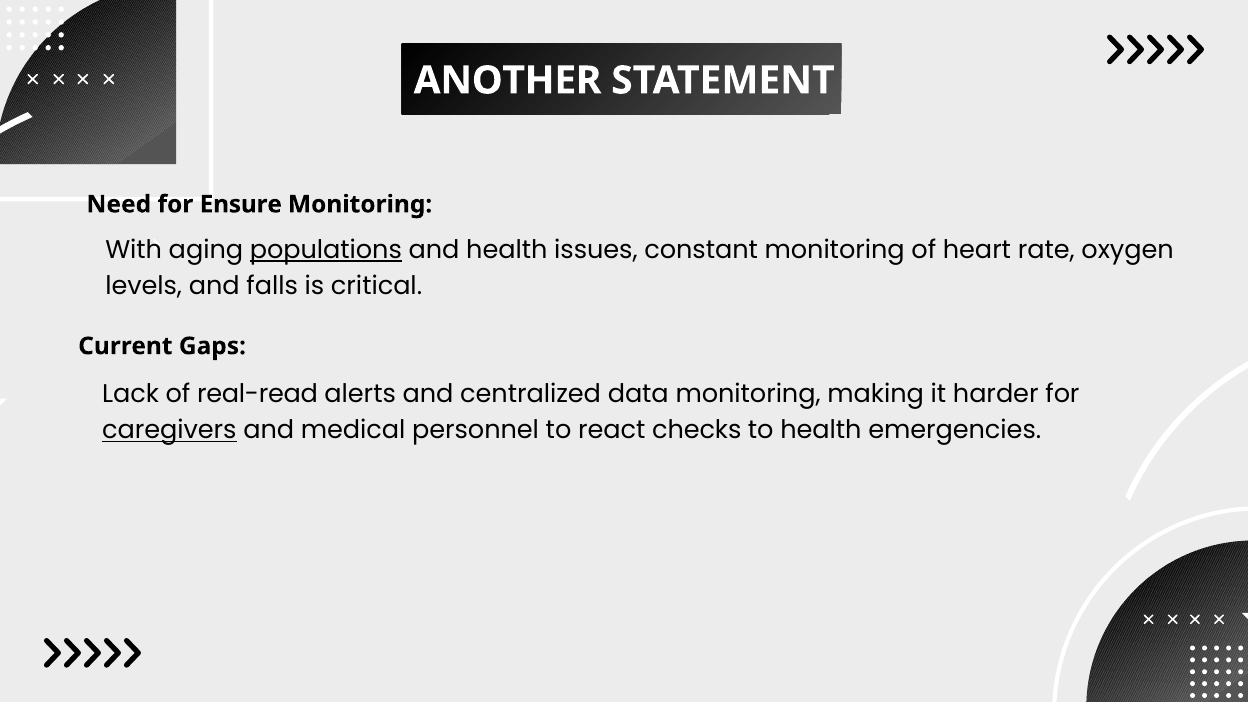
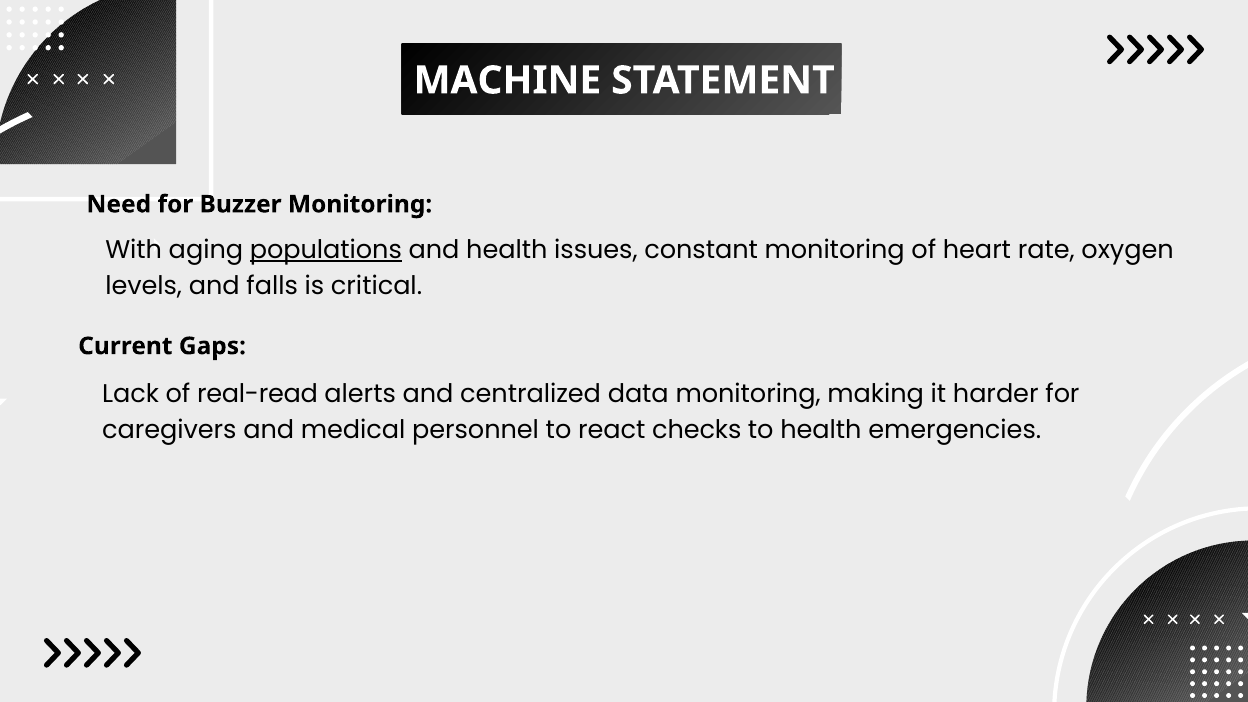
ANOTHER: ANOTHER -> MACHINE
Ensure: Ensure -> Buzzer
caregivers underline: present -> none
